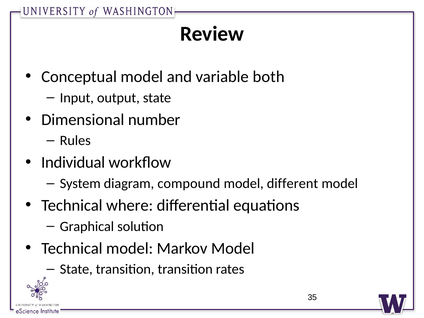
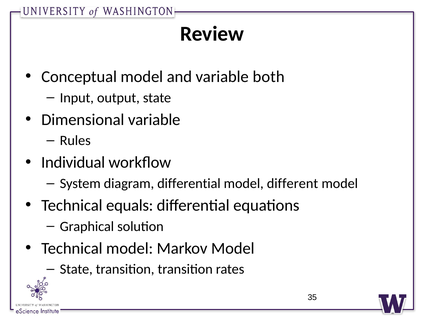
Dimensional number: number -> variable
diagram compound: compound -> differential
where: where -> equals
